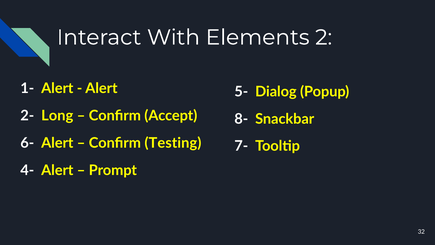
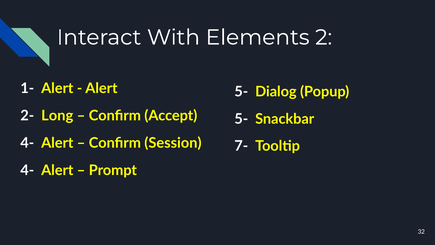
8- at (241, 119): 8- -> 5-
6- at (27, 143): 6- -> 4-
Testing: Testing -> Session
